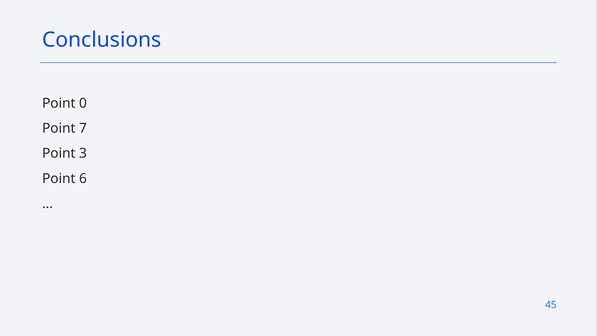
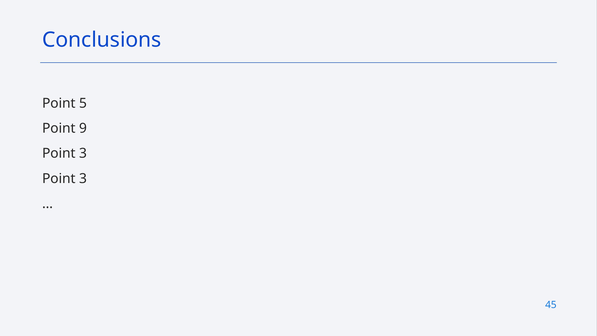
0: 0 -> 5
7: 7 -> 9
6 at (83, 178): 6 -> 3
